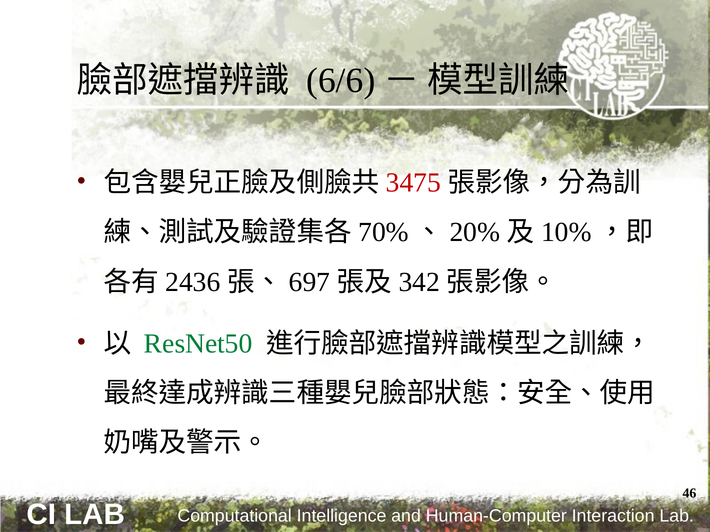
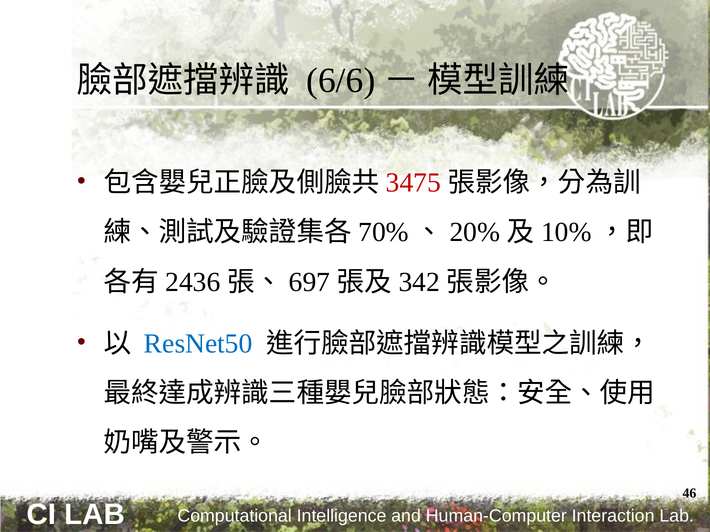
ResNet50 colour: green -> blue
